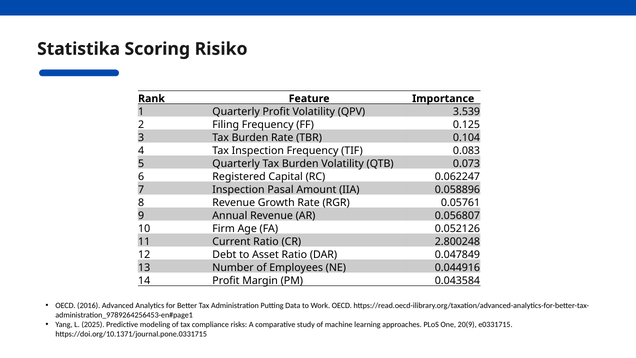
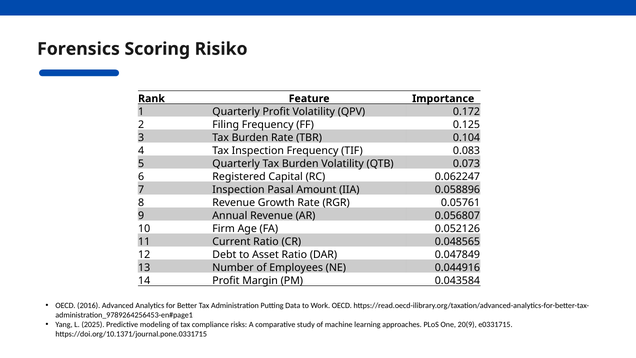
Statistika: Statistika -> Forensics
3.539: 3.539 -> 0.172
2.800248: 2.800248 -> 0.048565
